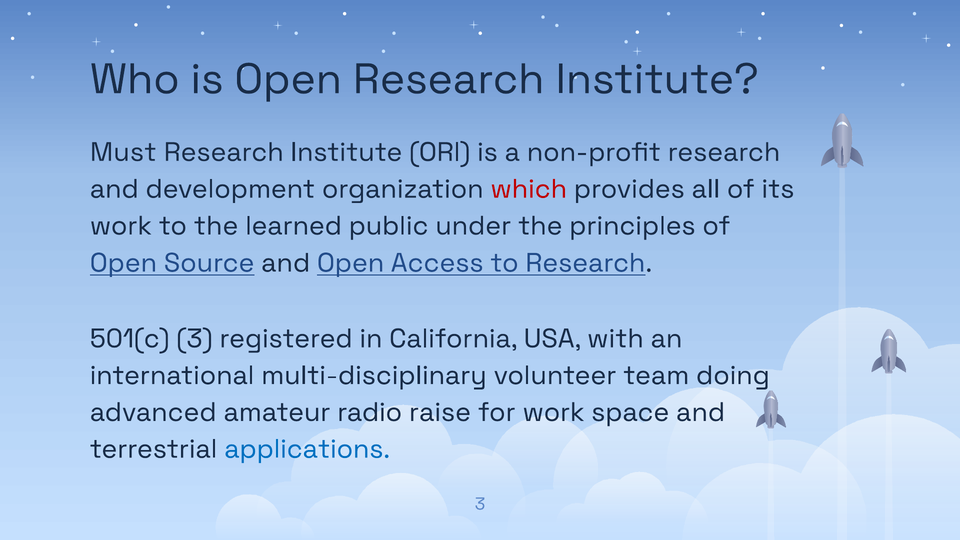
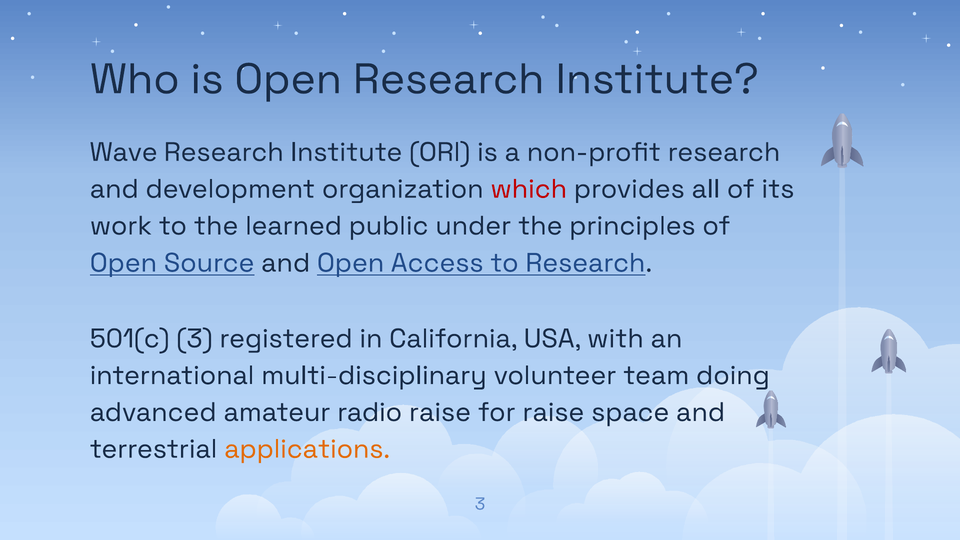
Must: Must -> Wave
for work: work -> raise
applications colour: blue -> orange
